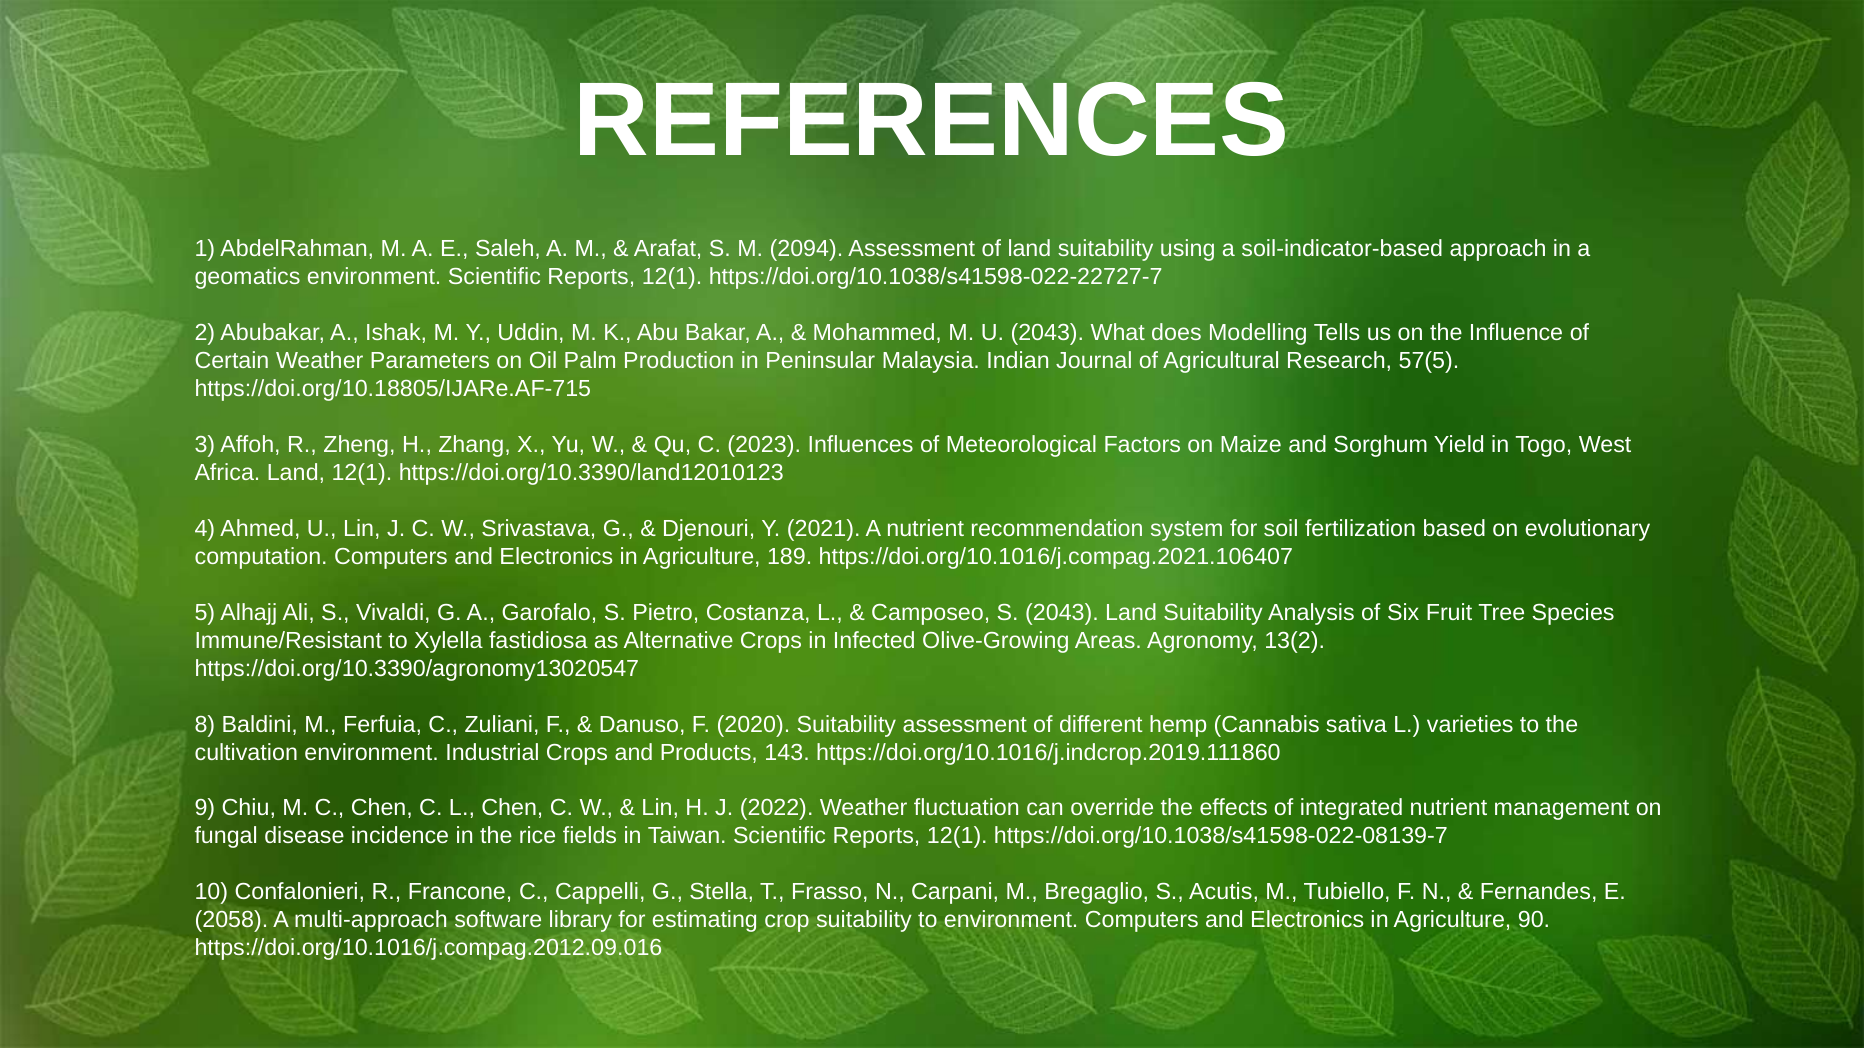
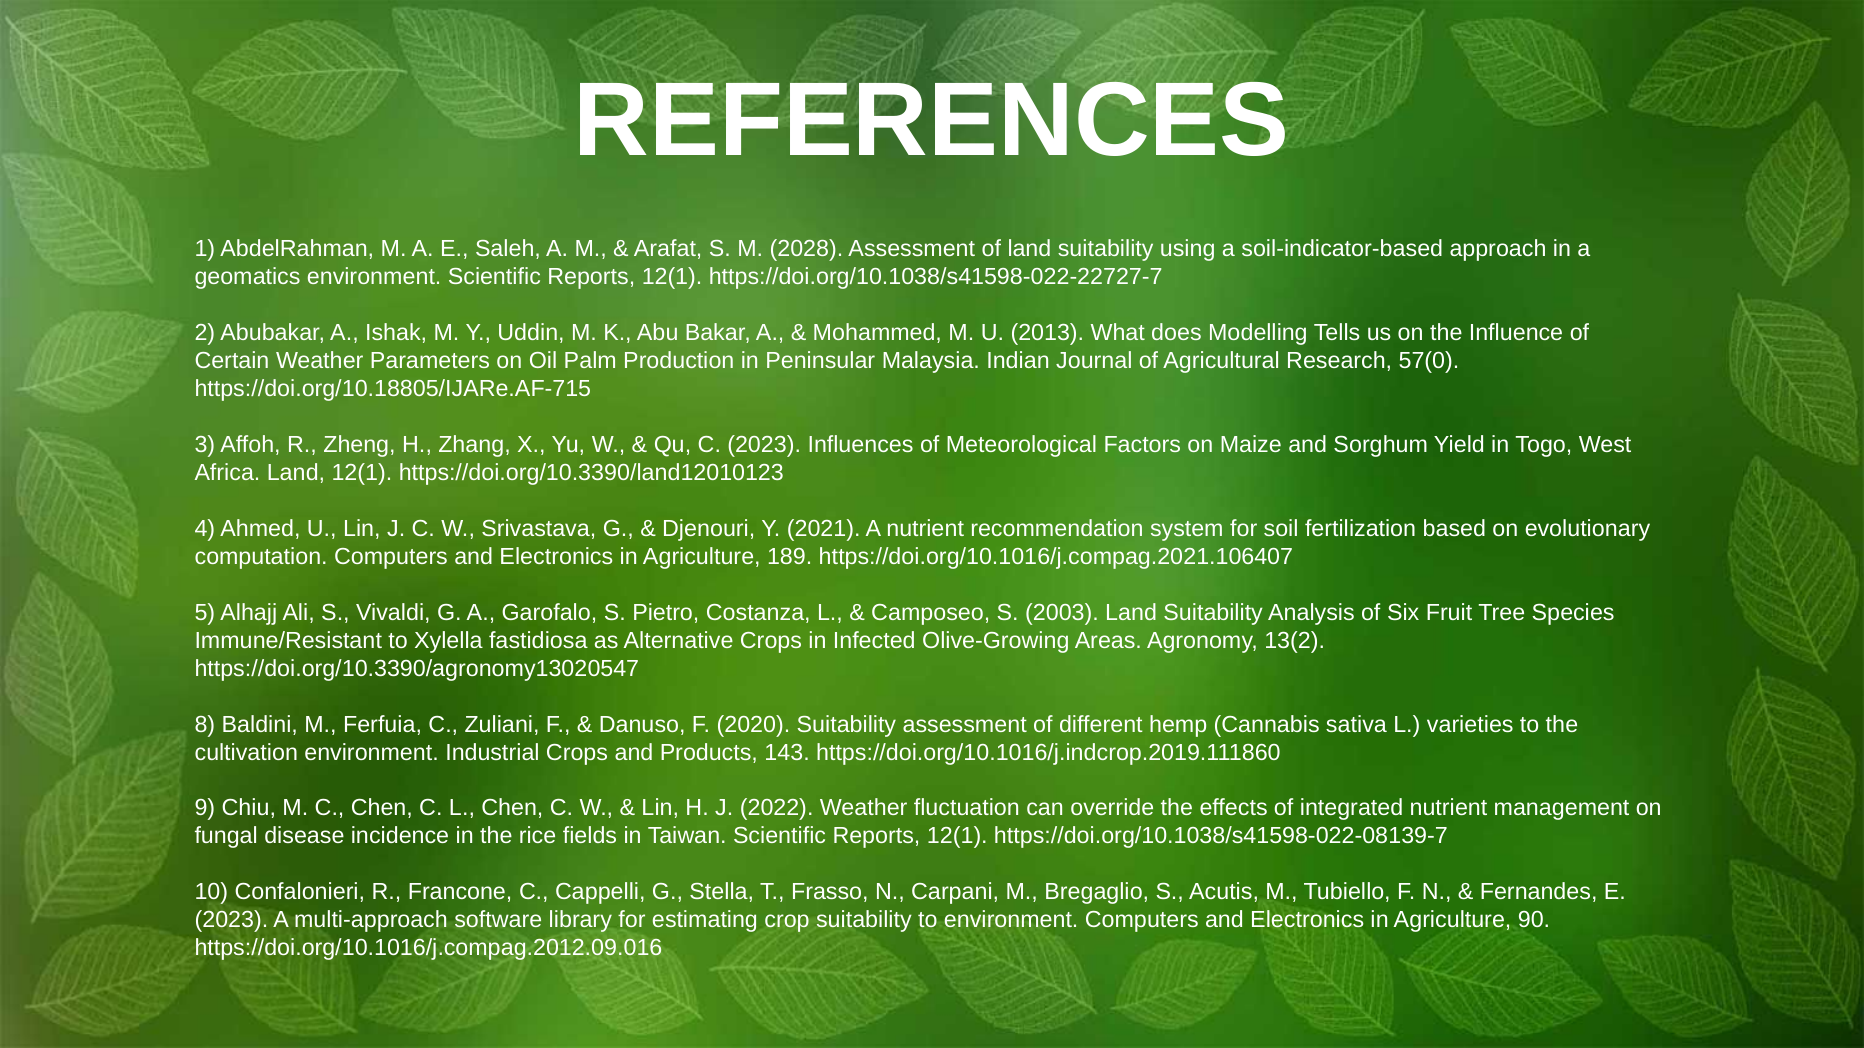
2094: 2094 -> 2028
U 2043: 2043 -> 2013
57(5: 57(5 -> 57(0
S 2043: 2043 -> 2003
2058 at (231, 920): 2058 -> 2023
